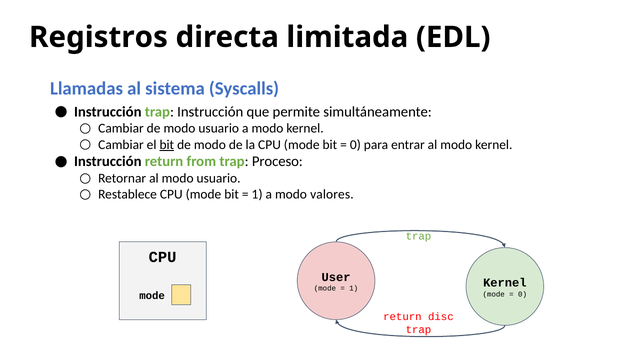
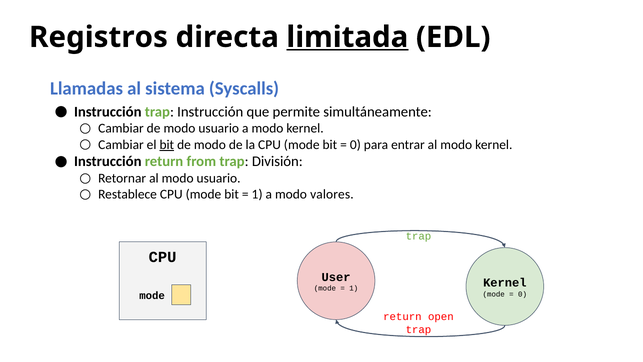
limitada underline: none -> present
Proceso: Proceso -> División
disc: disc -> open
